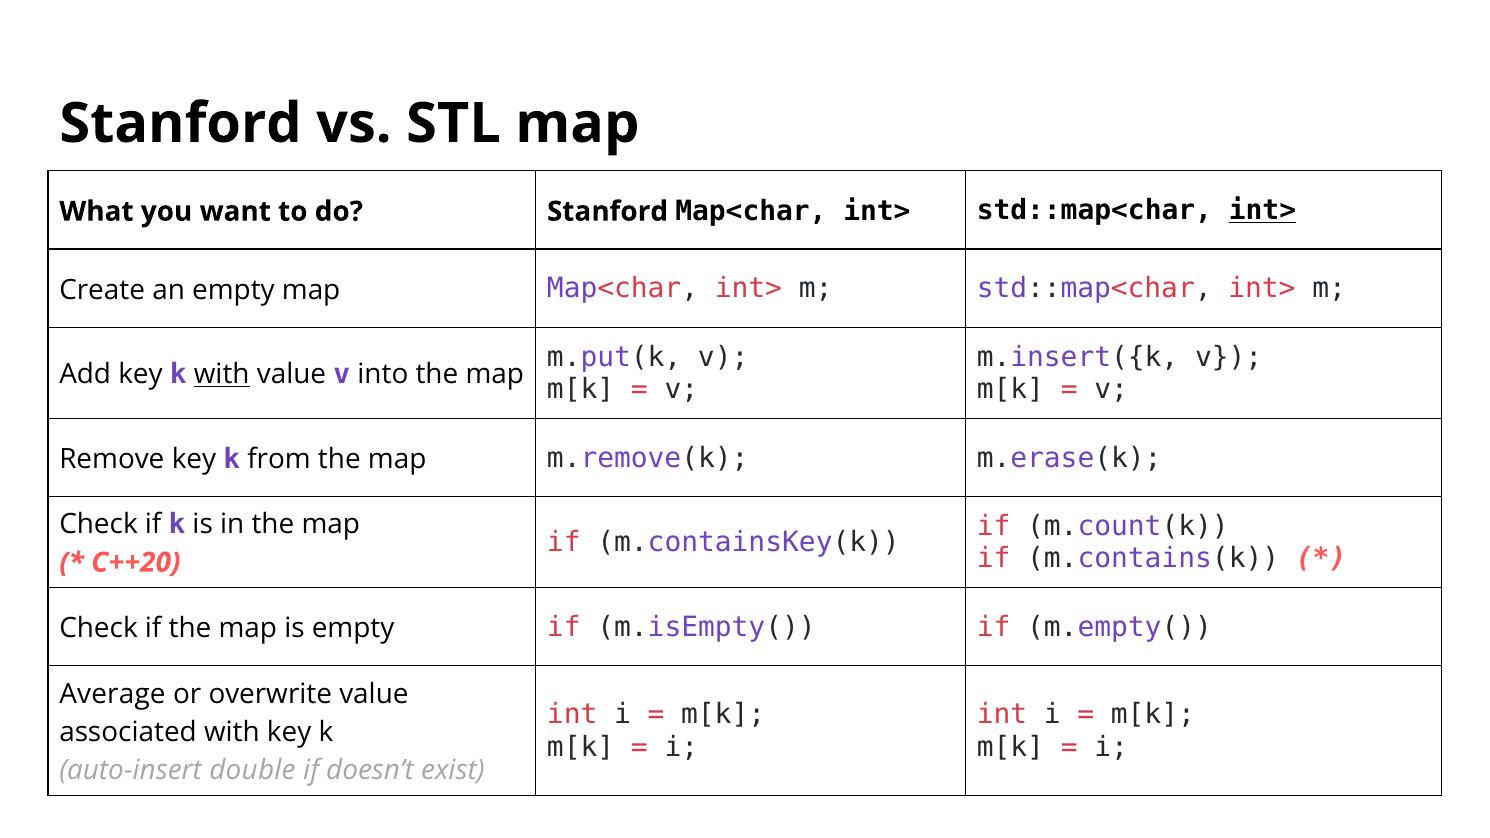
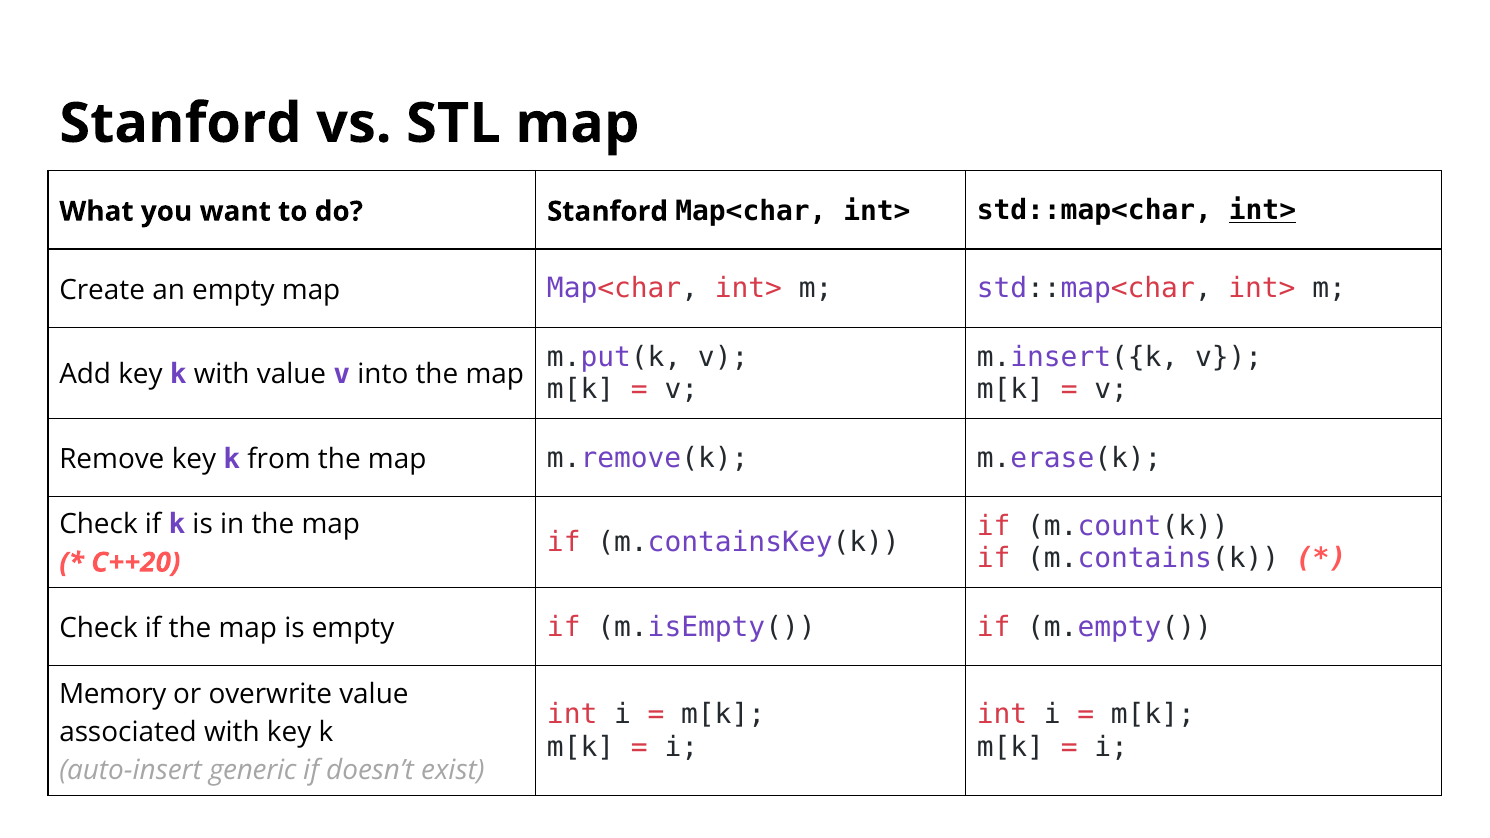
with at (222, 374) underline: present -> none
Average: Average -> Memory
double: double -> generic
